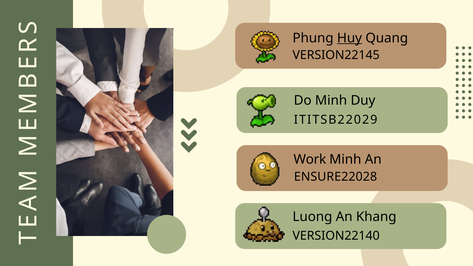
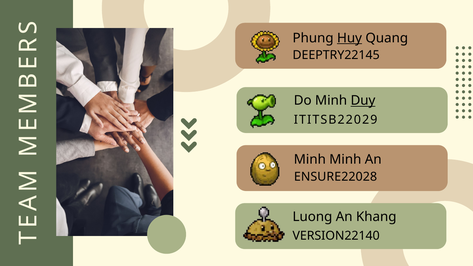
VERSION22145: VERSION22145 -> DEEPTRY22145
Duy underline: none -> present
Work at (310, 160): Work -> Minh
